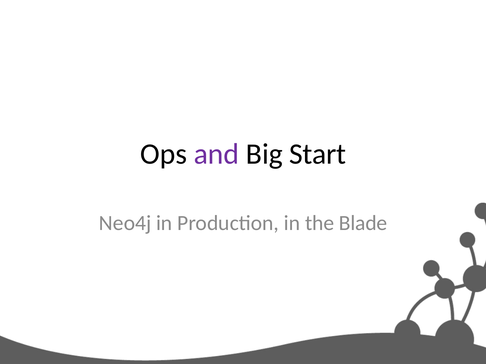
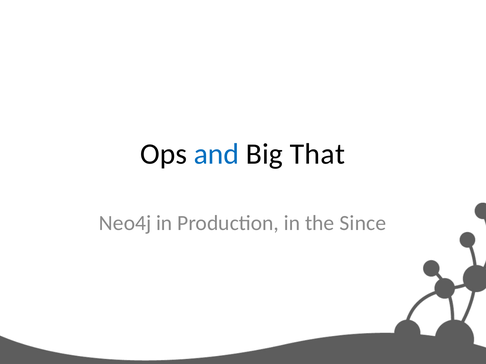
and colour: purple -> blue
Start: Start -> That
Blade: Blade -> Since
